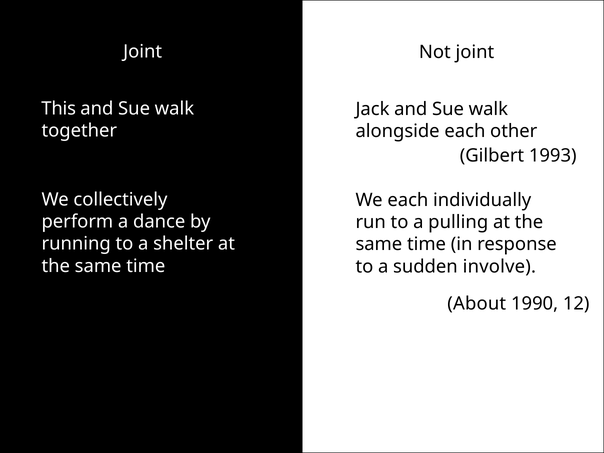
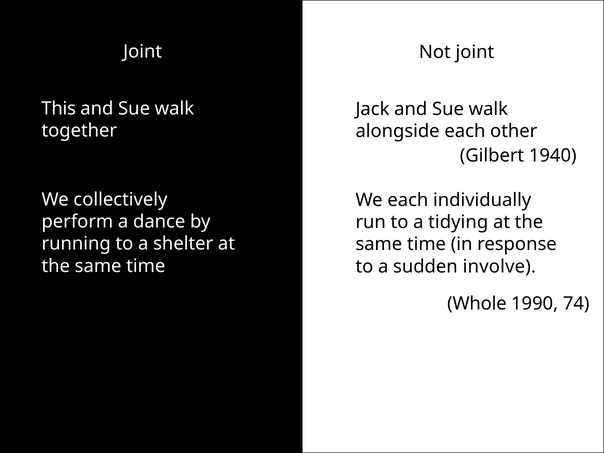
1993: 1993 -> 1940
pulling: pulling -> tidying
About: About -> Whole
12: 12 -> 74
